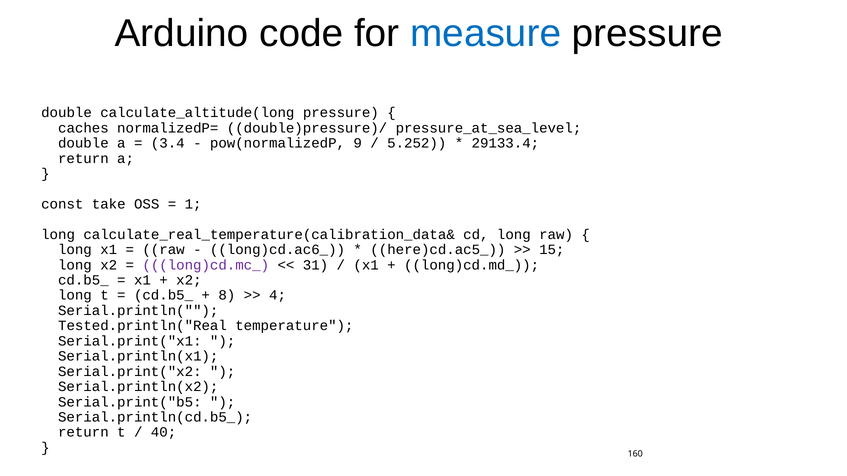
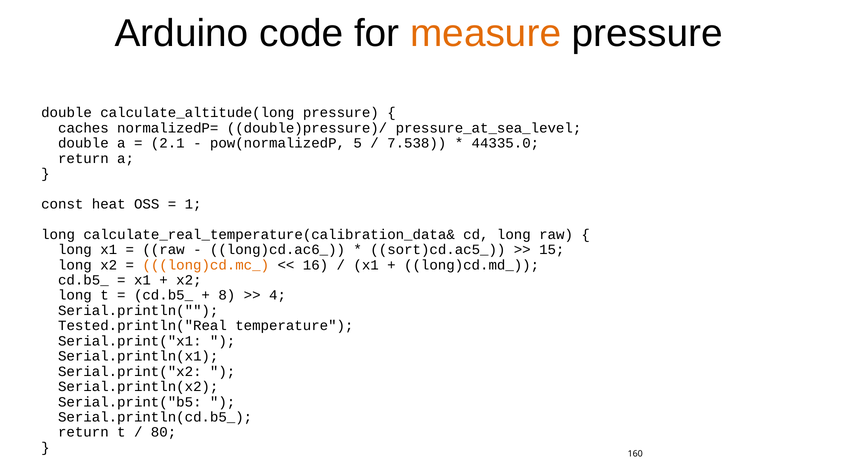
measure colour: blue -> orange
3.4: 3.4 -> 2.1
9: 9 -> 5
5.252: 5.252 -> 7.538
29133.4: 29133.4 -> 44335.0
take: take -> heat
here)cd.ac5_: here)cd.ac5_ -> sort)cd.ac5_
long)cd.mc_ colour: purple -> orange
31: 31 -> 16
40: 40 -> 80
